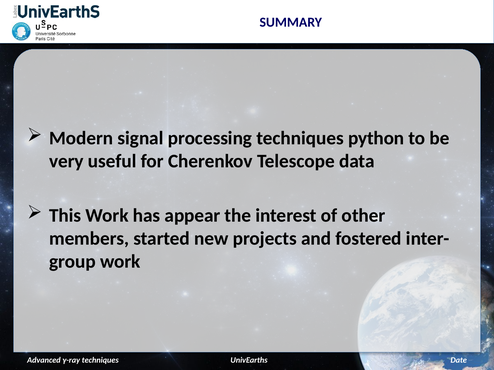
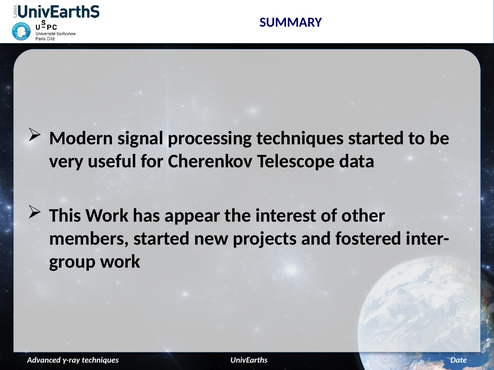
techniques python: python -> started
